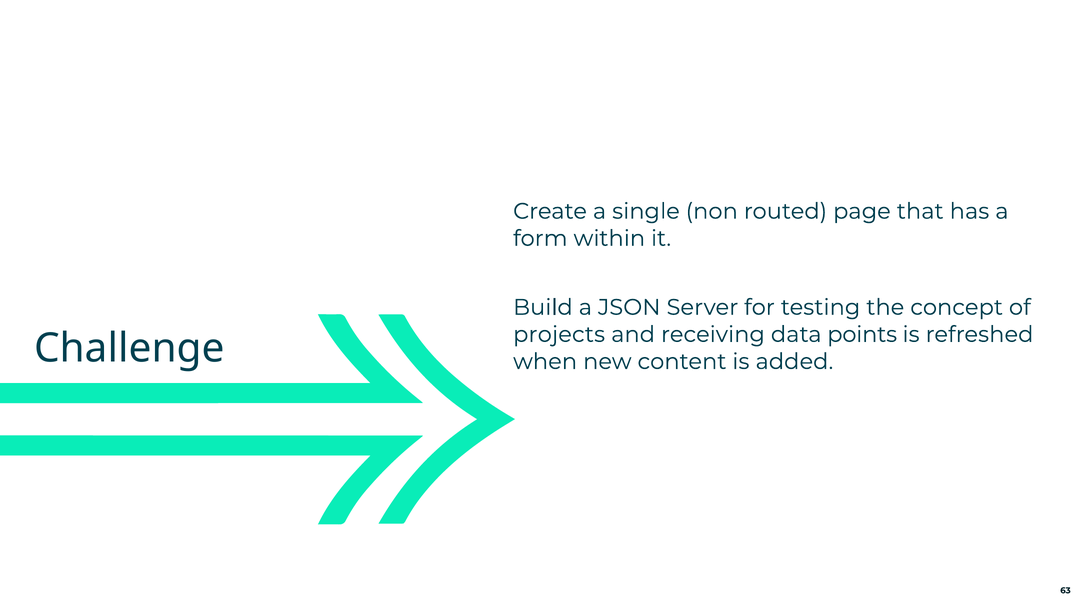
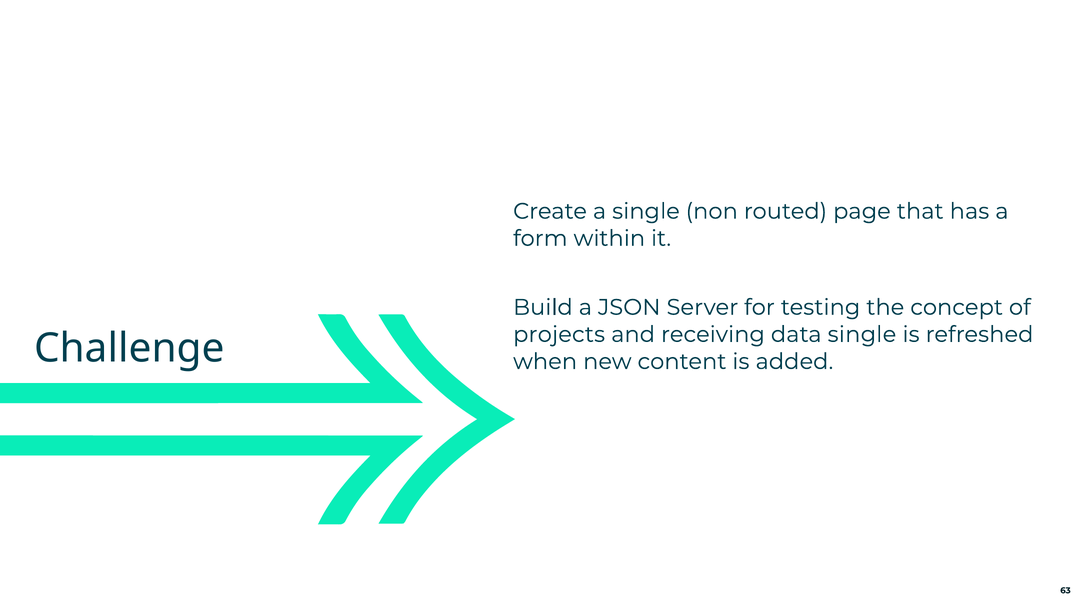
data points: points -> single
